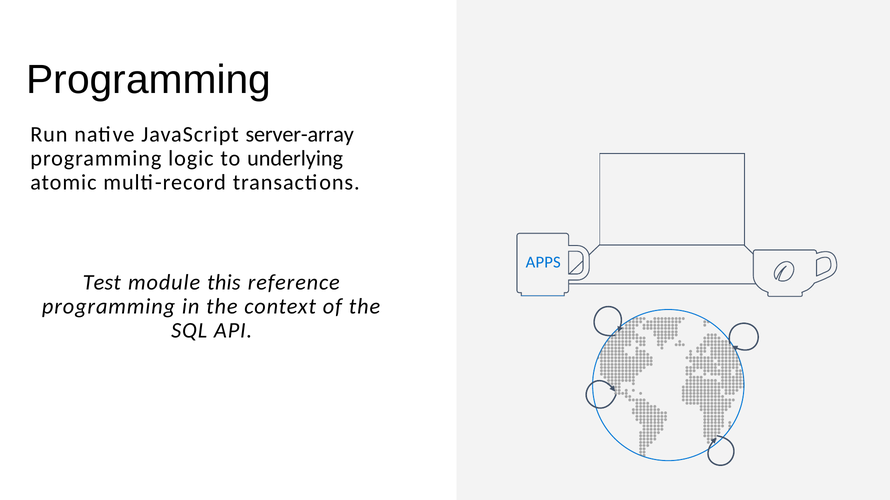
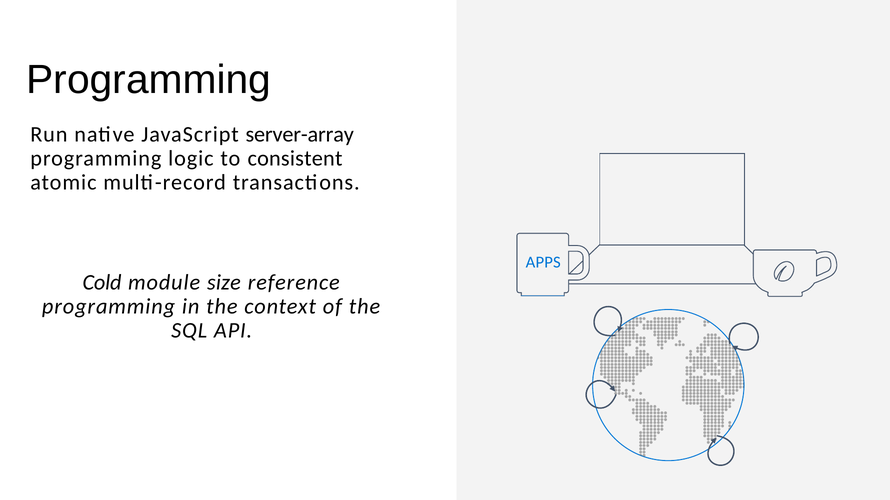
underlying: underlying -> consistent
Test: Test -> Cold
this: this -> size
